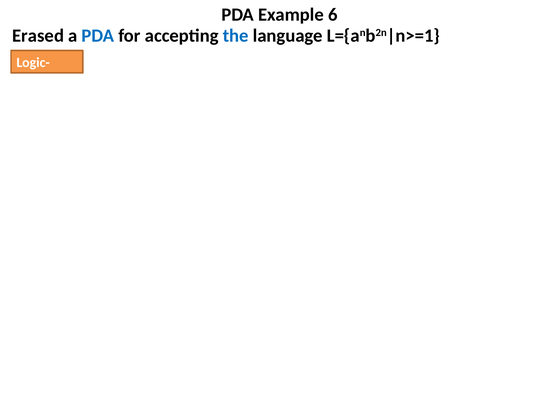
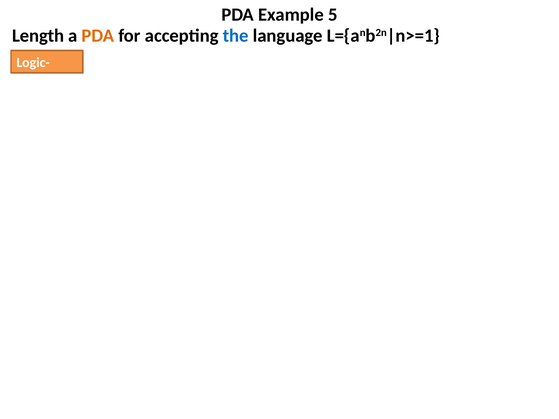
6: 6 -> 5
Erased: Erased -> Length
PDA at (98, 36) colour: blue -> orange
